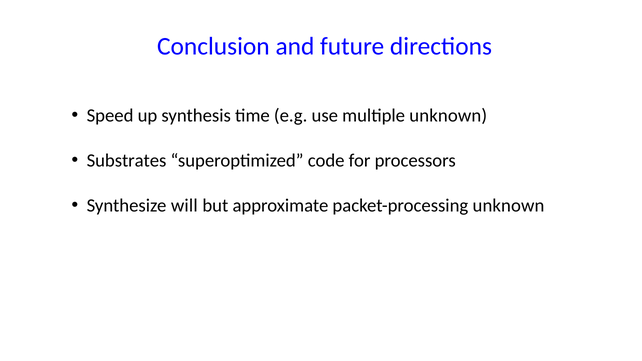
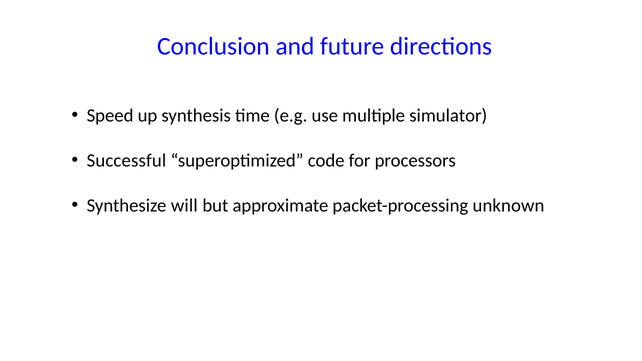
multiple unknown: unknown -> simulator
Substrates: Substrates -> Successful
